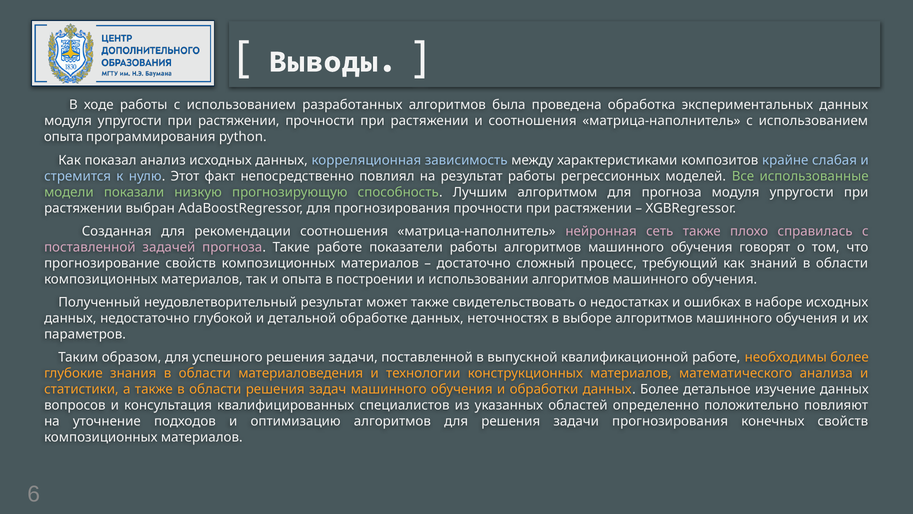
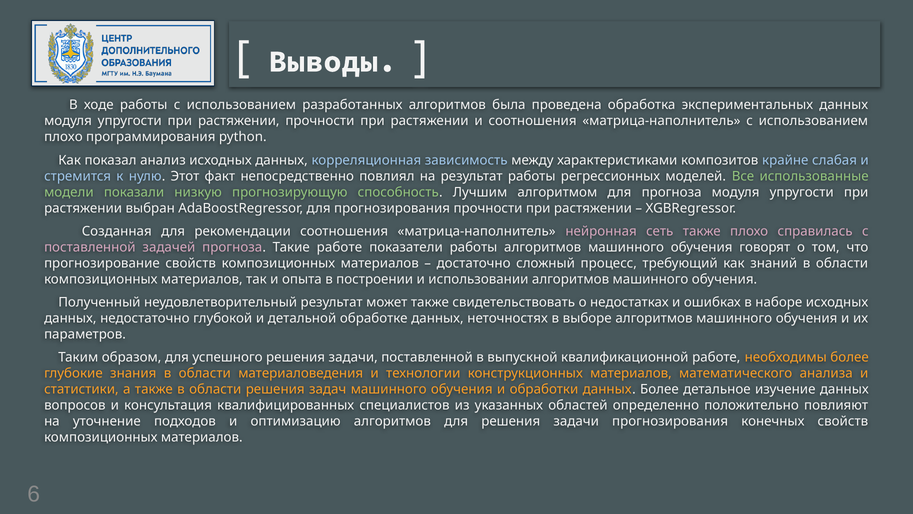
опыта at (63, 137): опыта -> плохо
